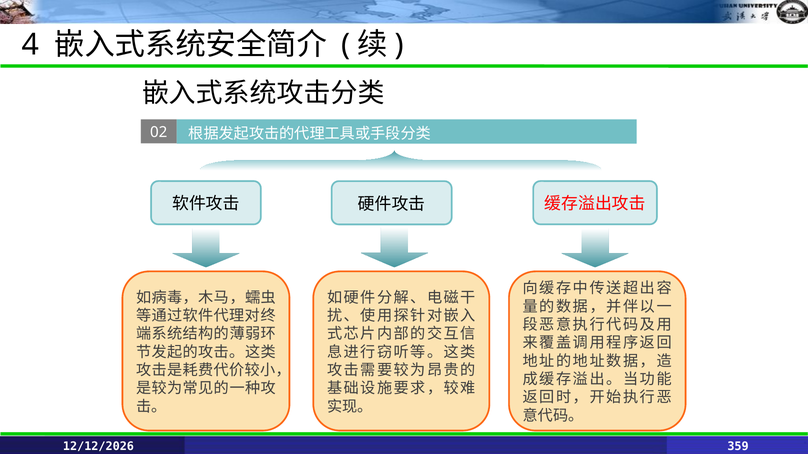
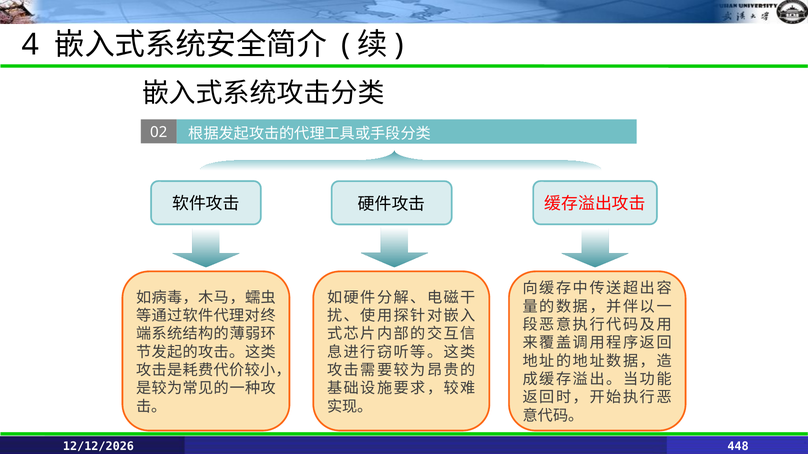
359: 359 -> 448
